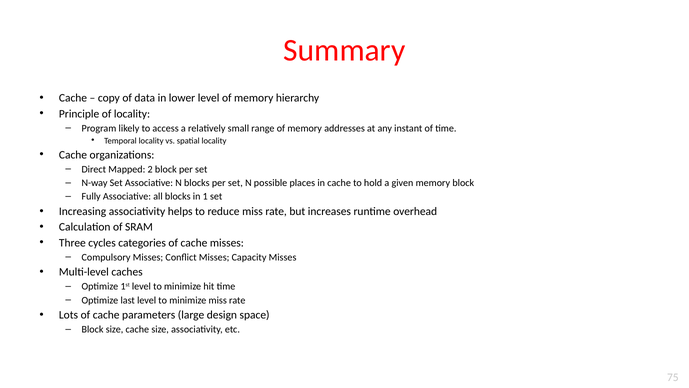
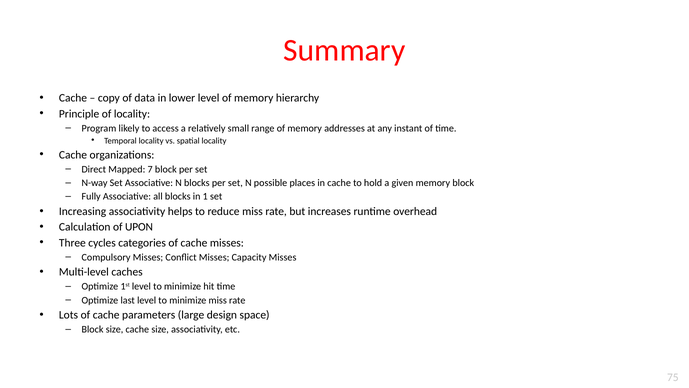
2: 2 -> 7
SRAM: SRAM -> UPON
